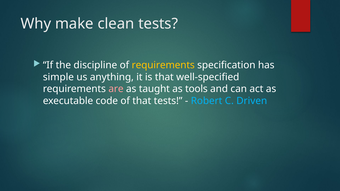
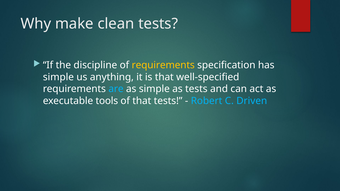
are colour: pink -> light blue
as taught: taught -> simple
as tools: tools -> tests
code: code -> tools
